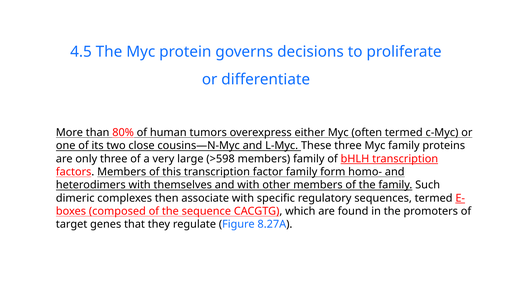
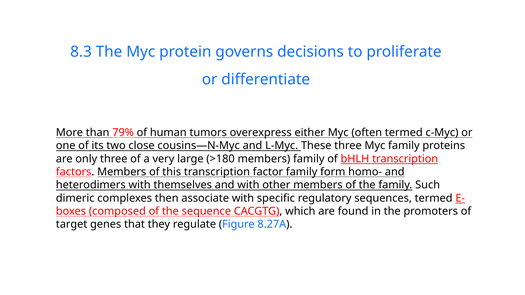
4.5: 4.5 -> 8.3
80%: 80% -> 79%
>598: >598 -> >180
